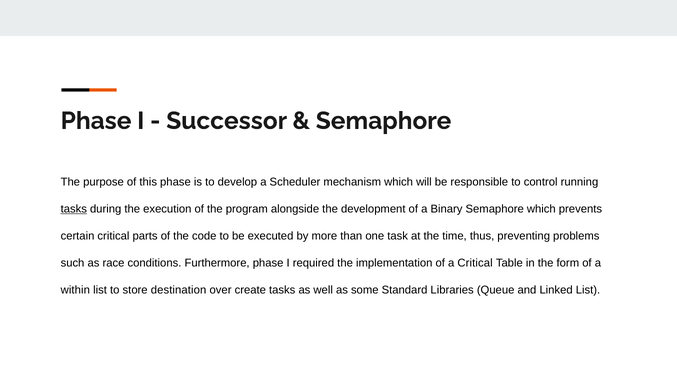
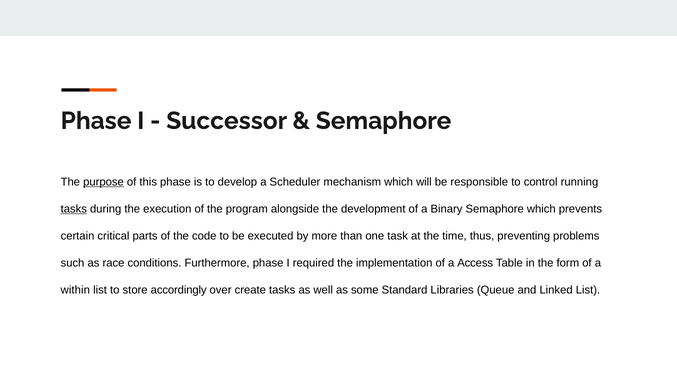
purpose underline: none -> present
a Critical: Critical -> Access
destination: destination -> accordingly
